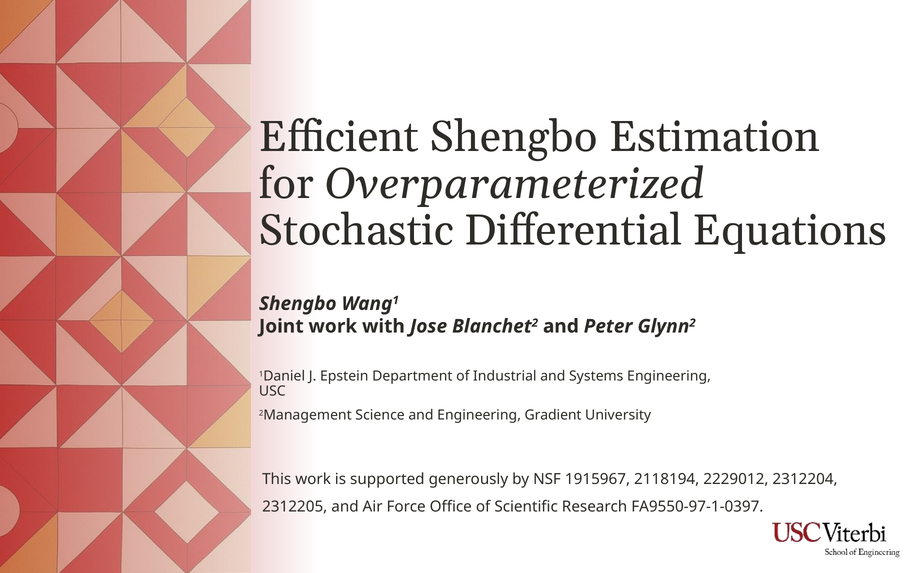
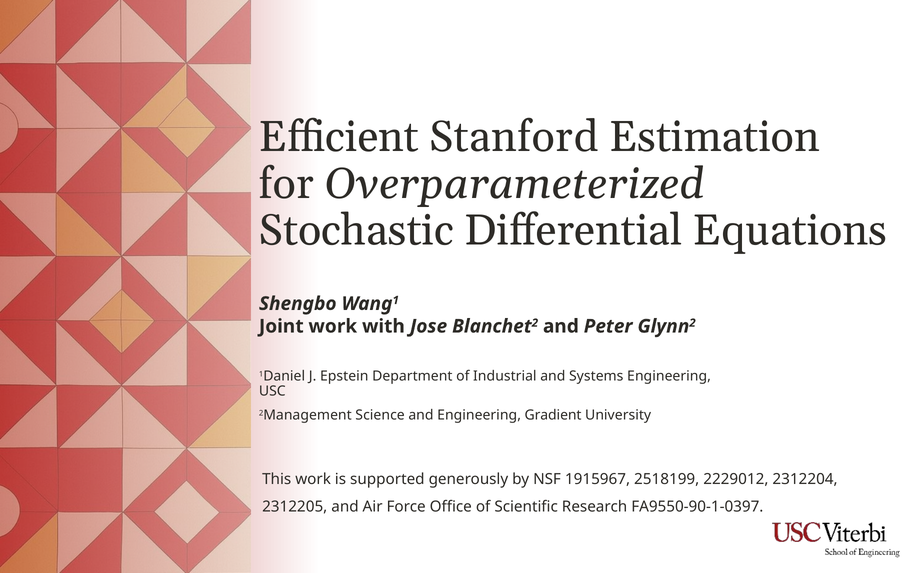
Efficient Shengbo: Shengbo -> Stanford
2118194: 2118194 -> 2518199
FA9550-97-1-0397: FA9550-97-1-0397 -> FA9550-90-1-0397
